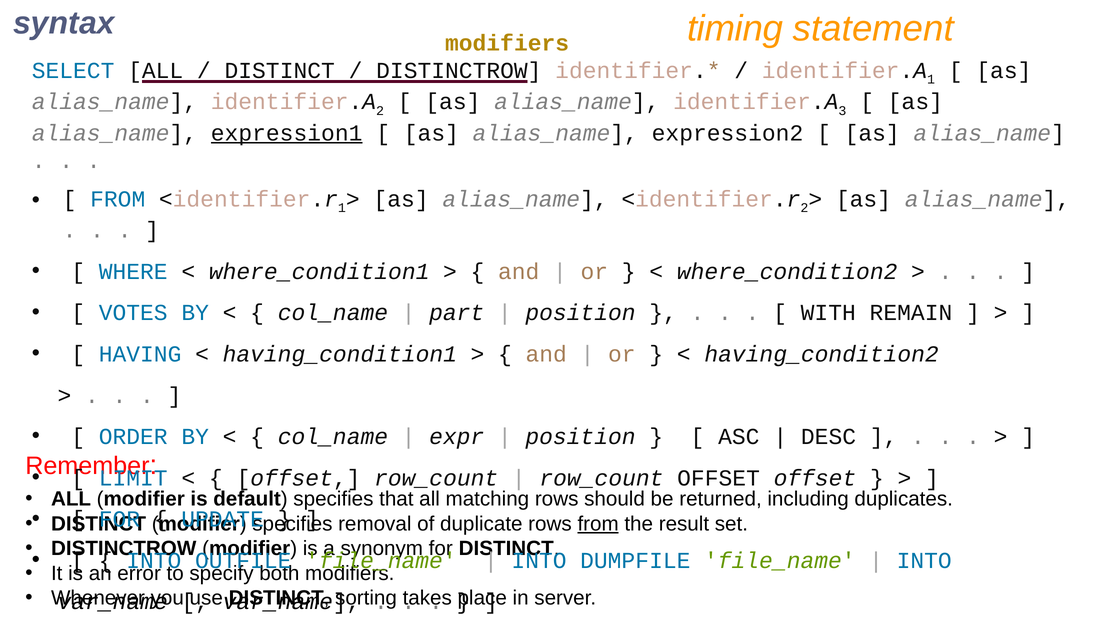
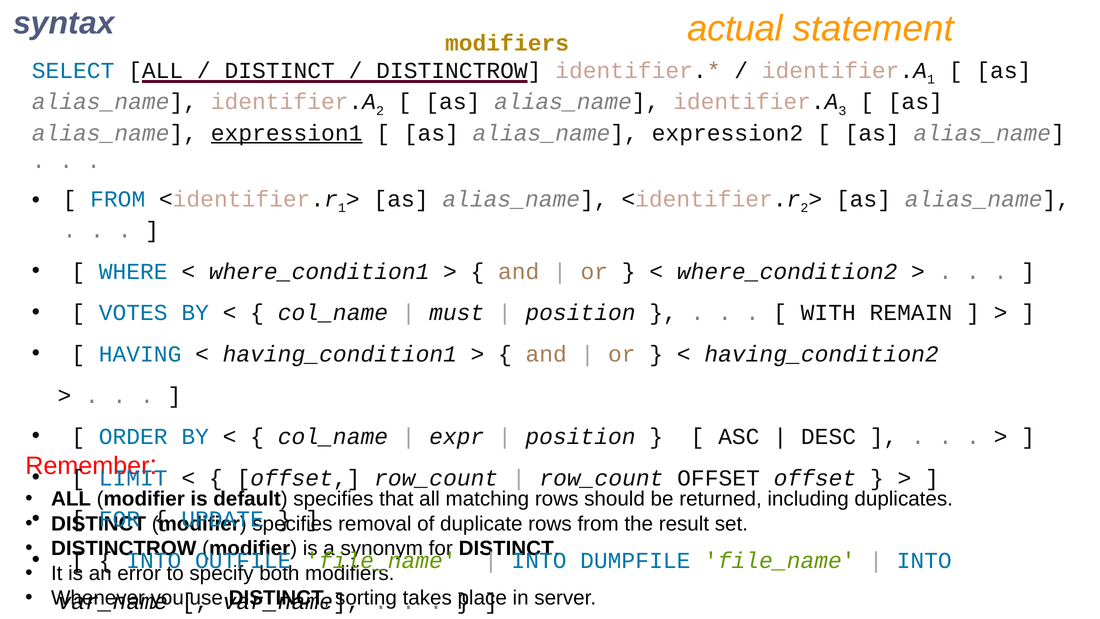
timing: timing -> actual
part: part -> must
from at (598, 524) underline: present -> none
